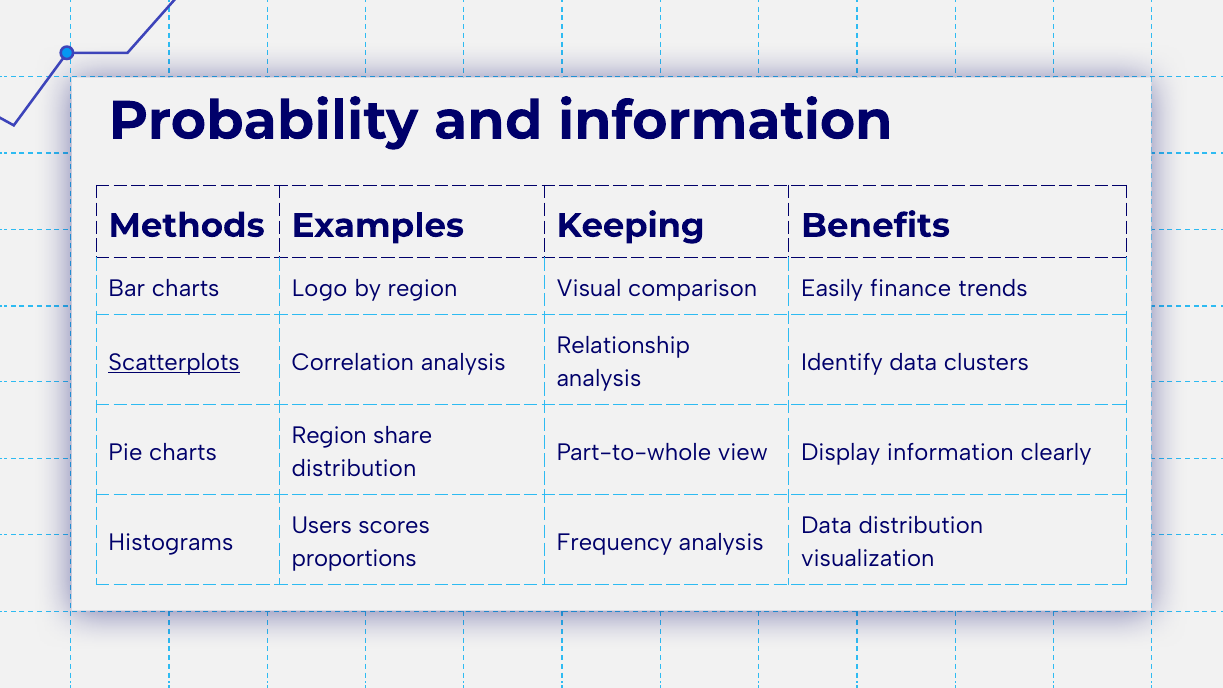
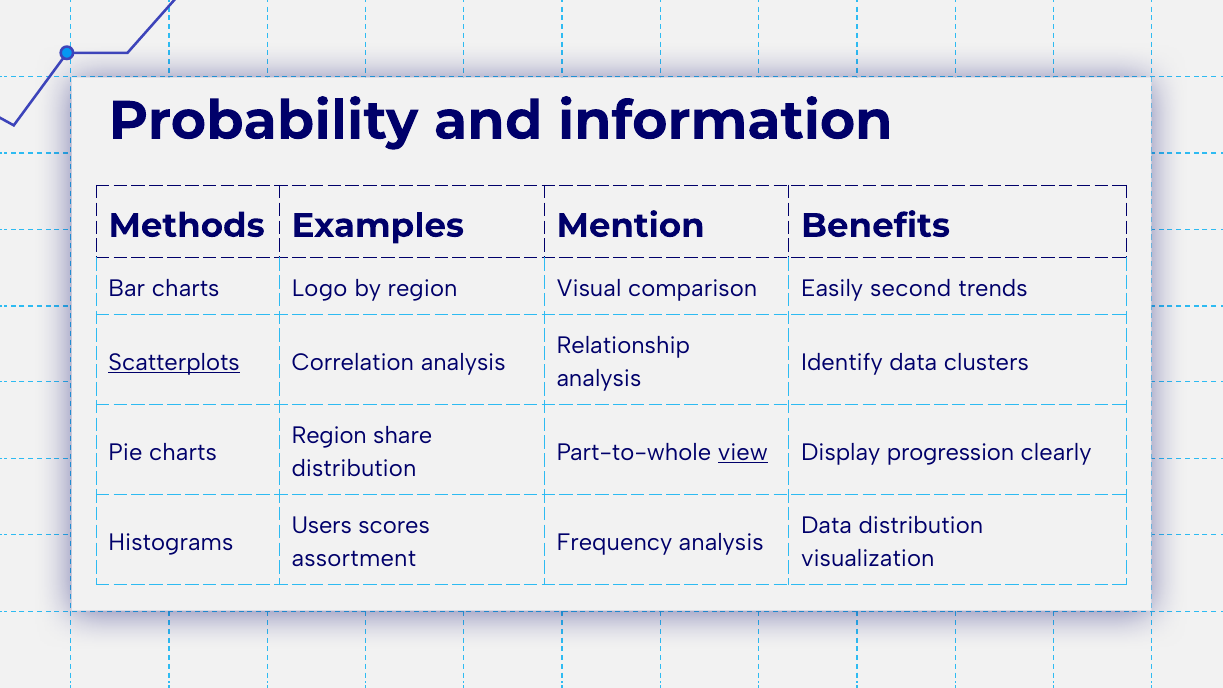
Keeping: Keeping -> Mention
finance: finance -> second
view underline: none -> present
Display information: information -> progression
proportions: proportions -> assortment
